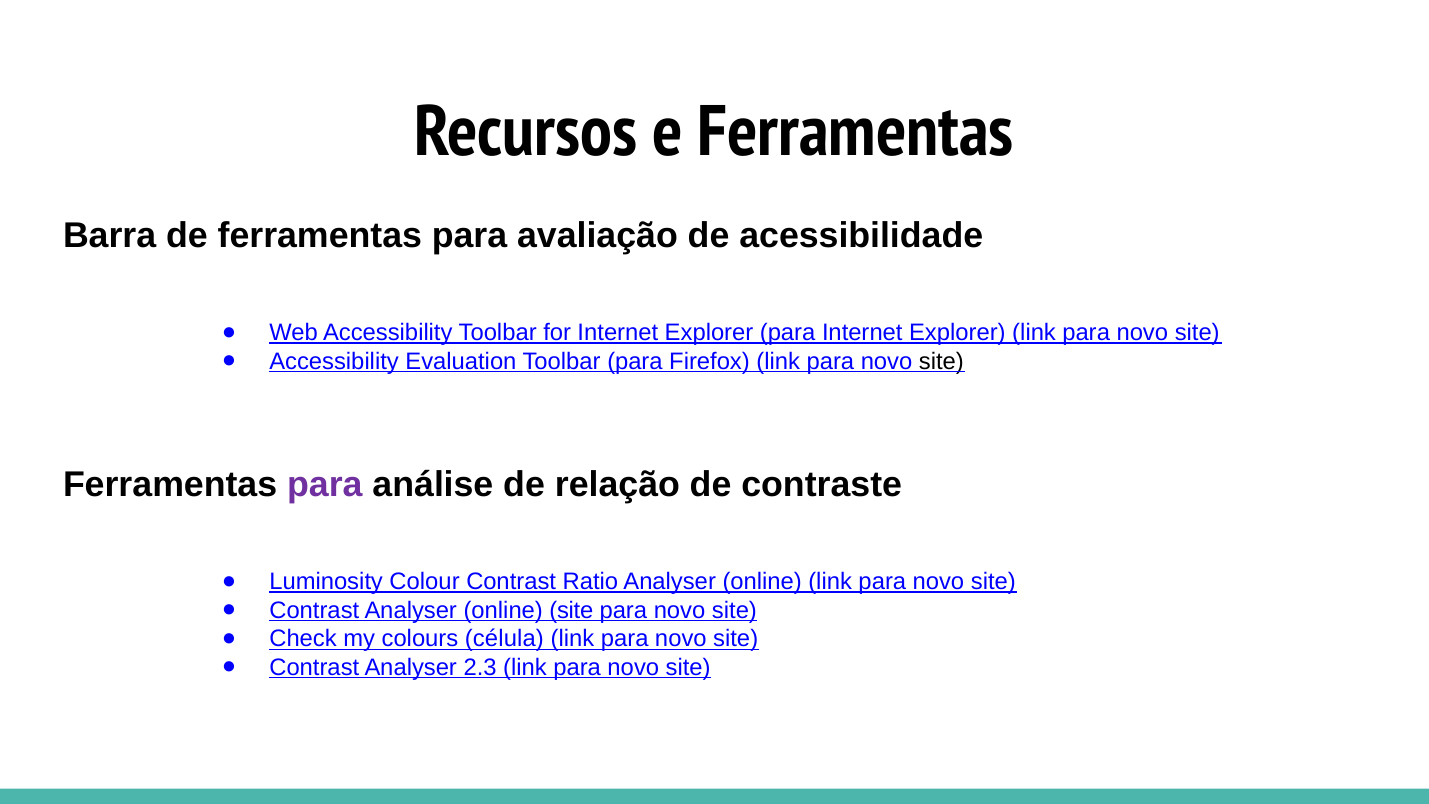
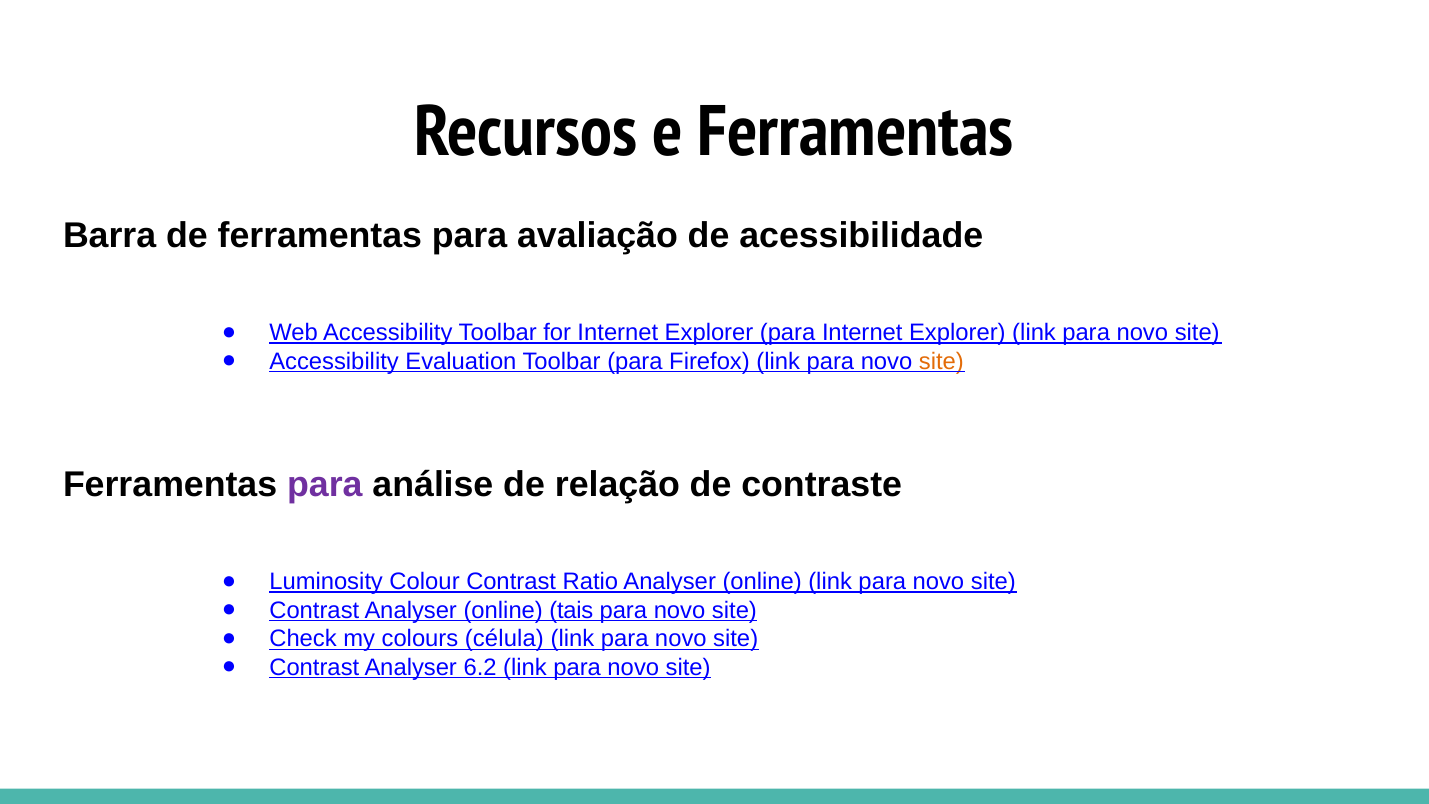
site at (941, 361) colour: black -> orange
online site: site -> tais
2.3: 2.3 -> 6.2
